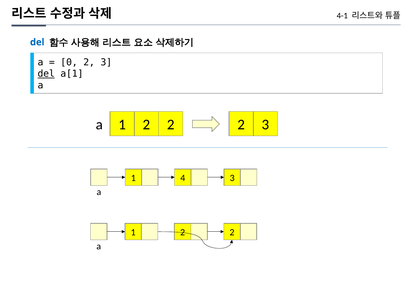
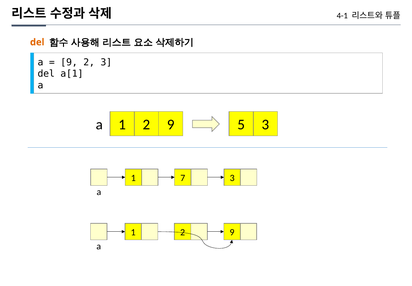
del at (37, 42) colour: blue -> orange
0 at (69, 62): 0 -> 9
del at (46, 74) underline: present -> none
a 2: 2 -> 5
2 at (171, 124): 2 -> 9
4: 4 -> 7
2 at (232, 232): 2 -> 9
